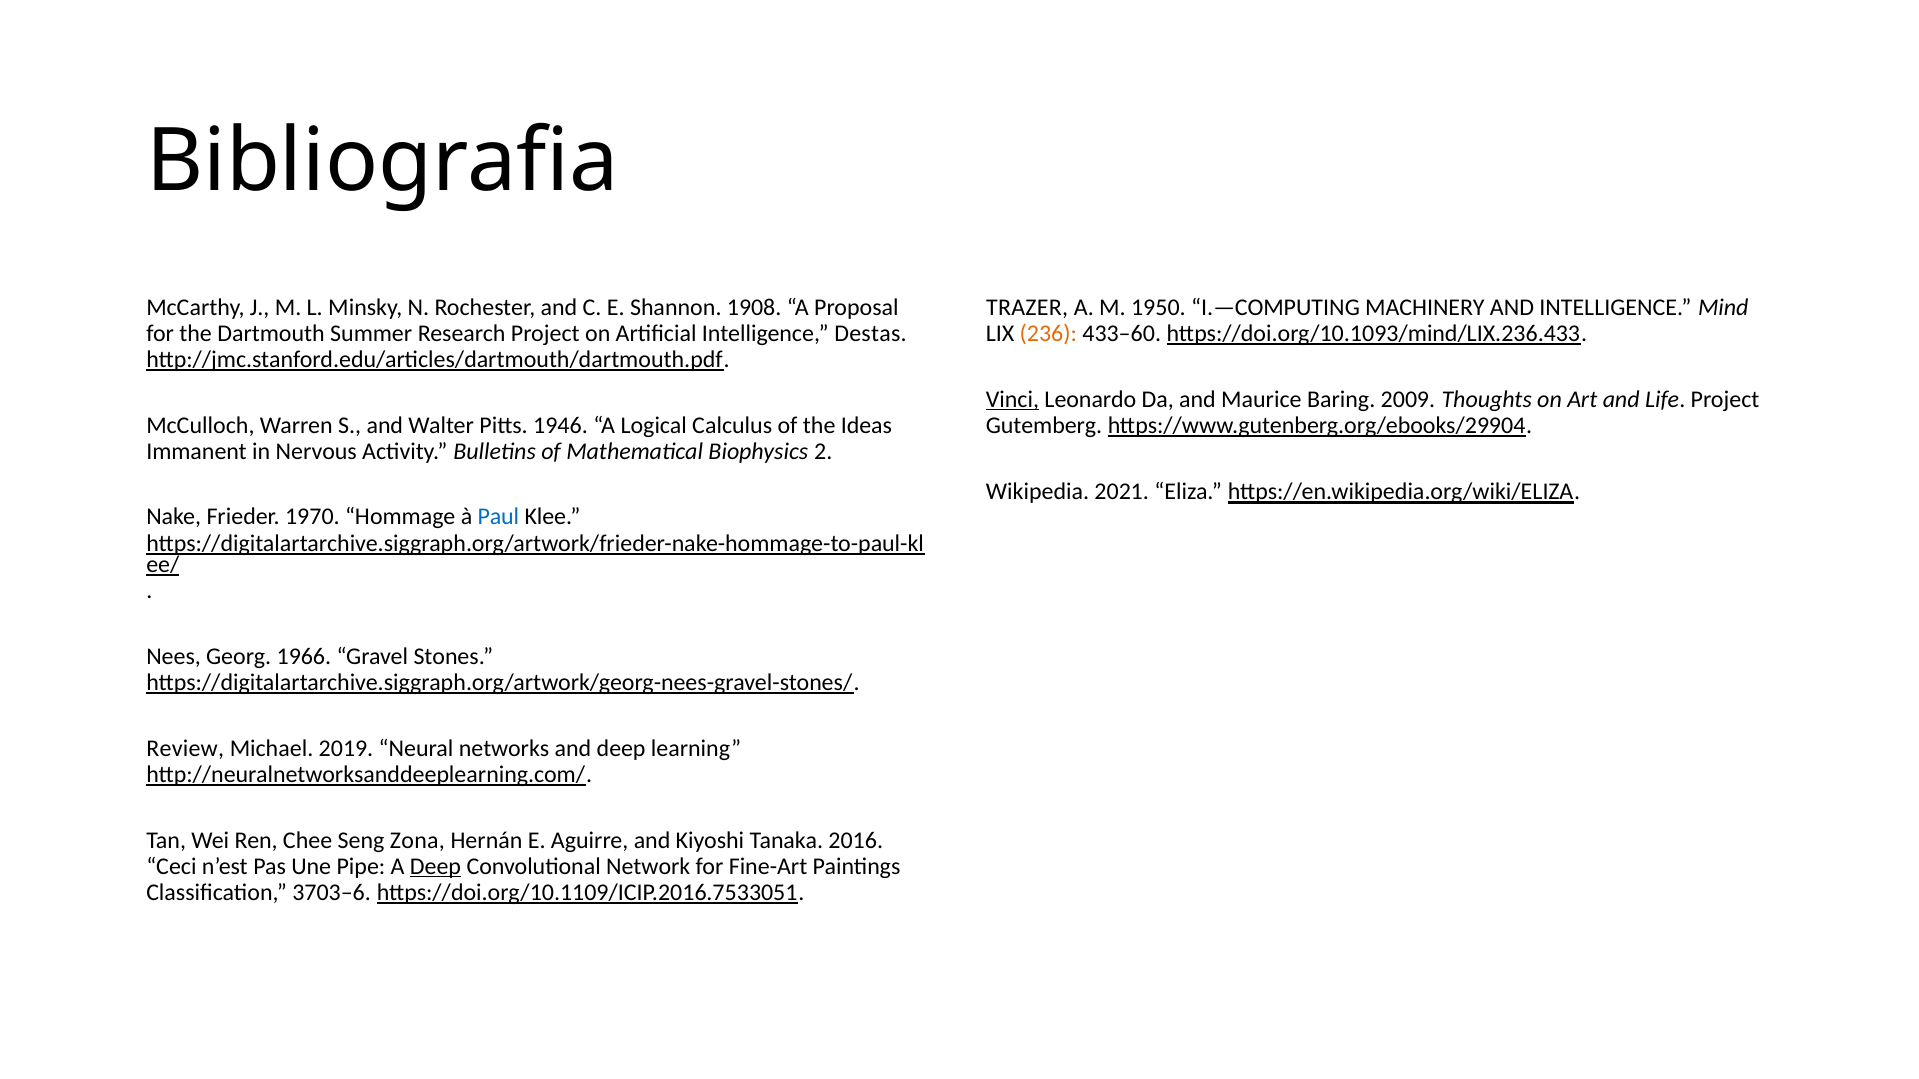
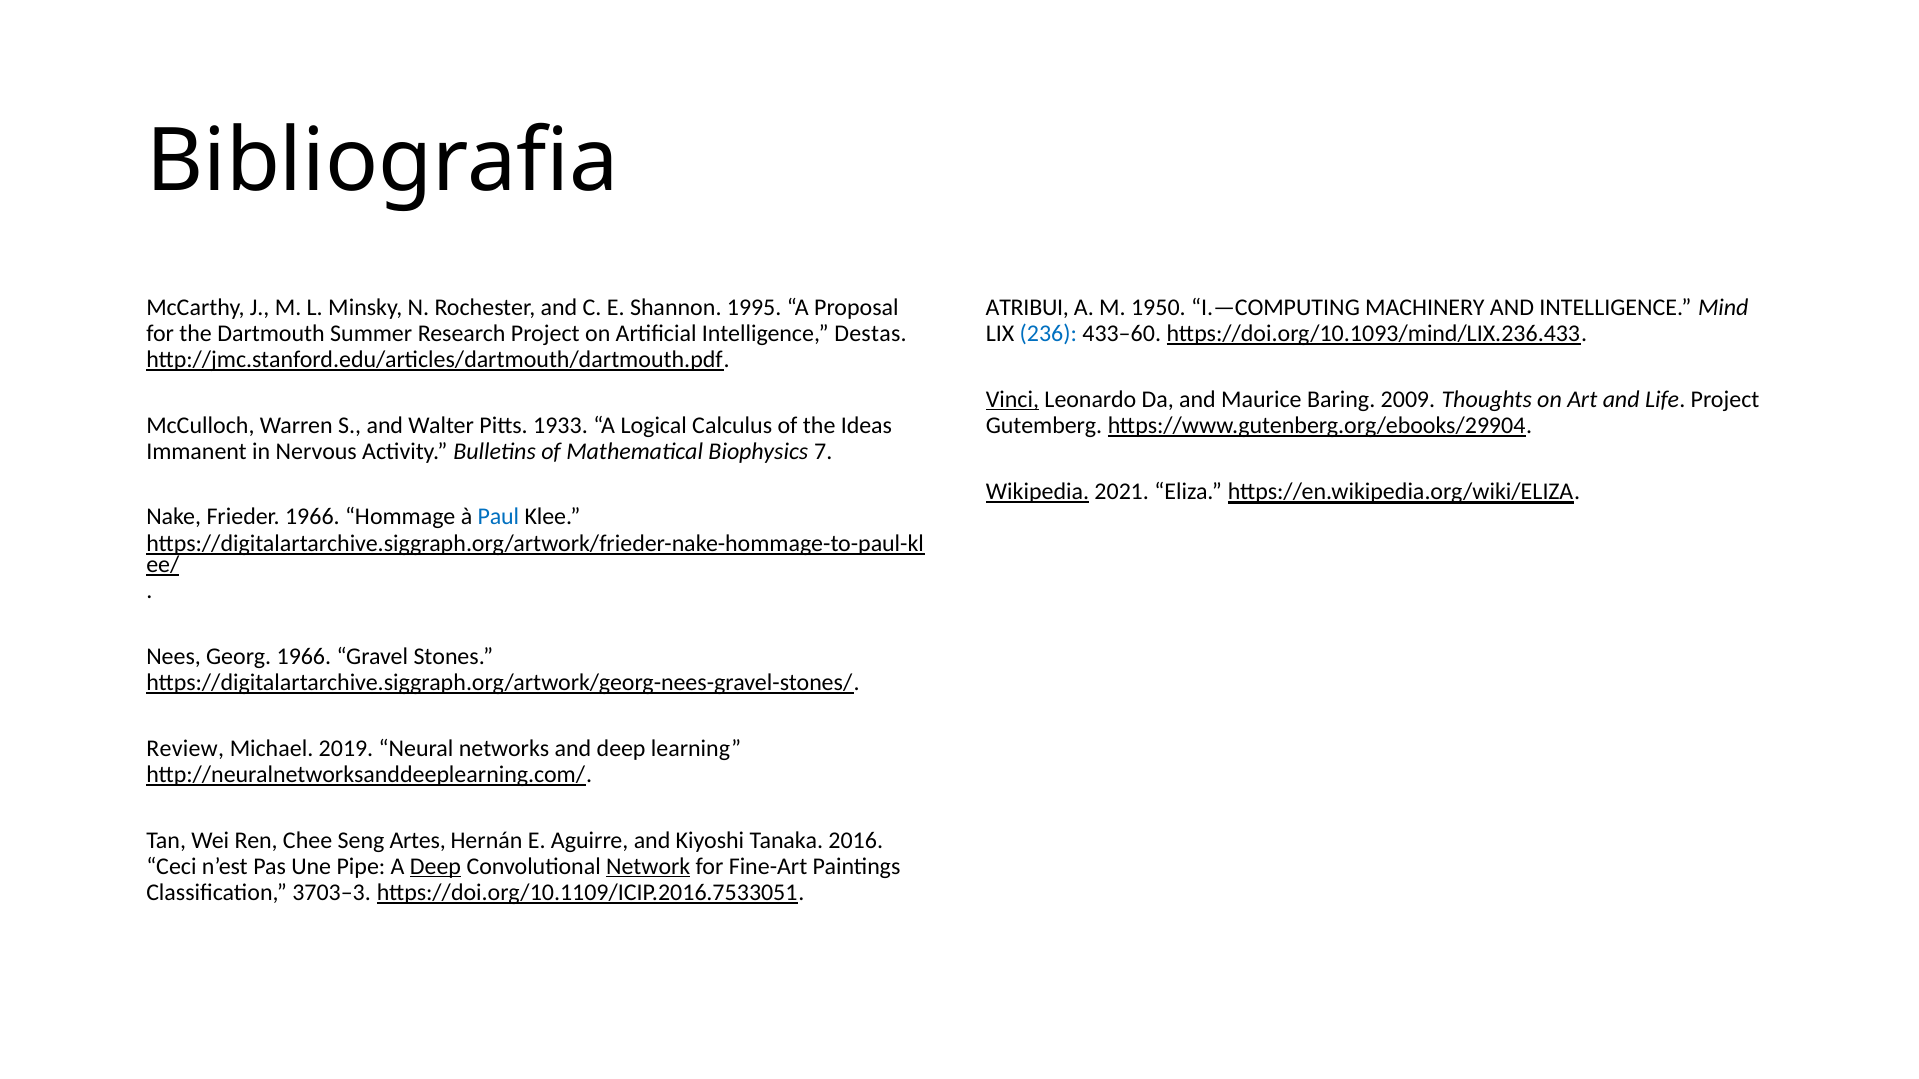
1908: 1908 -> 1995
TRAZER: TRAZER -> ATRIBUI
236 colour: orange -> blue
1946: 1946 -> 1933
2: 2 -> 7
Wikipedia underline: none -> present
Frieder 1970: 1970 -> 1966
Zona: Zona -> Artes
Network underline: none -> present
3703–6: 3703–6 -> 3703–3
